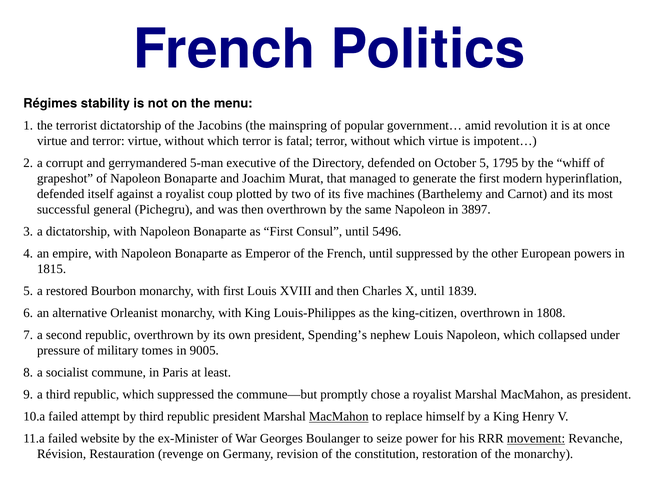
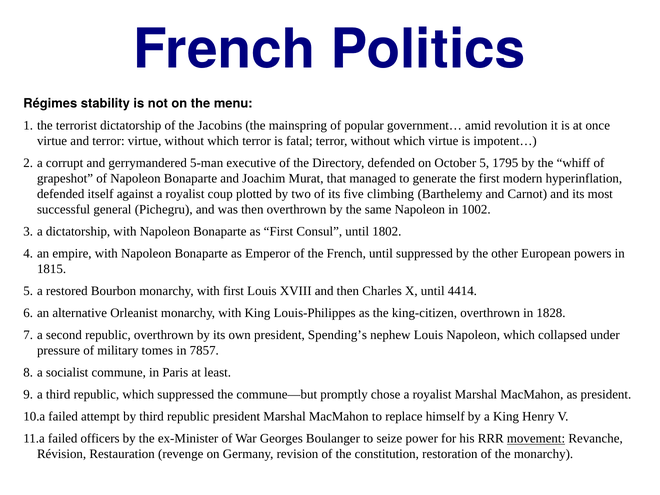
machines: machines -> climbing
3897: 3897 -> 1002
5496: 5496 -> 1802
1839: 1839 -> 4414
1808: 1808 -> 1828
9005: 9005 -> 7857
MacMahon at (339, 417) underline: present -> none
website: website -> officers
